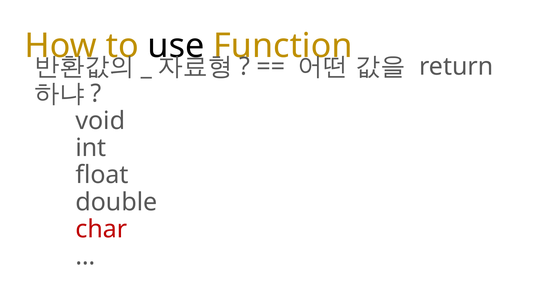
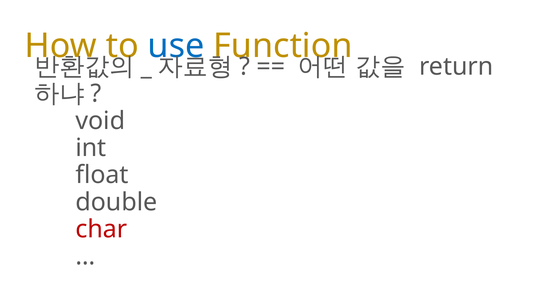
use colour: black -> blue
